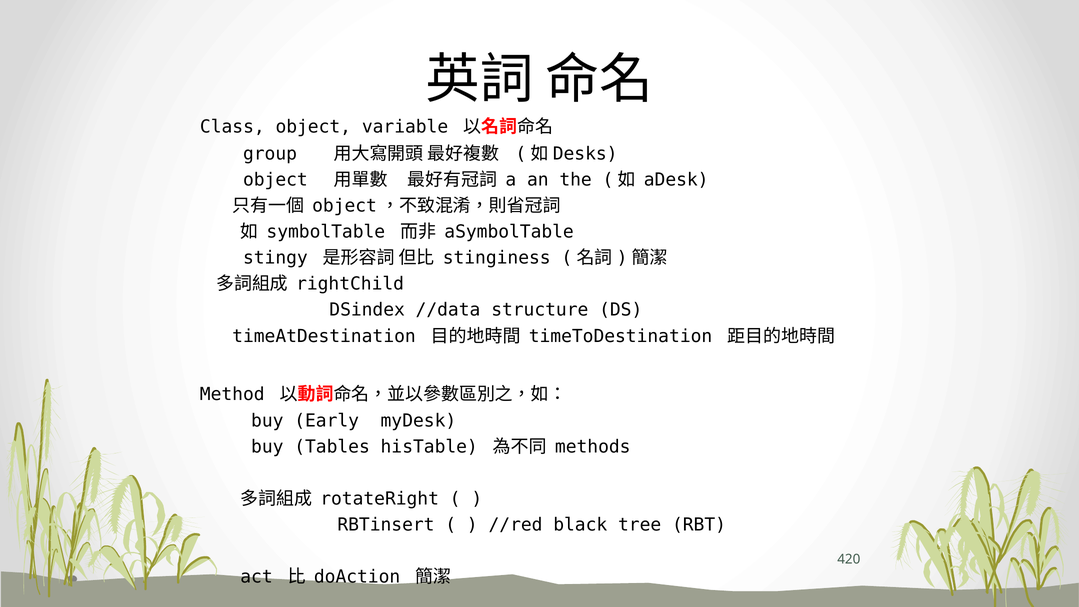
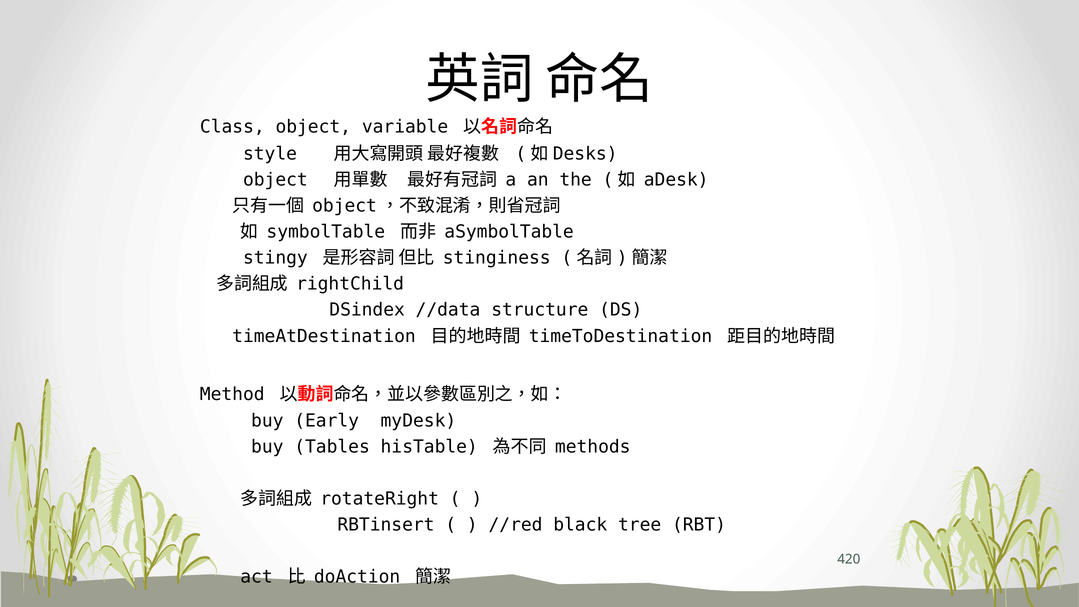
group: group -> style
